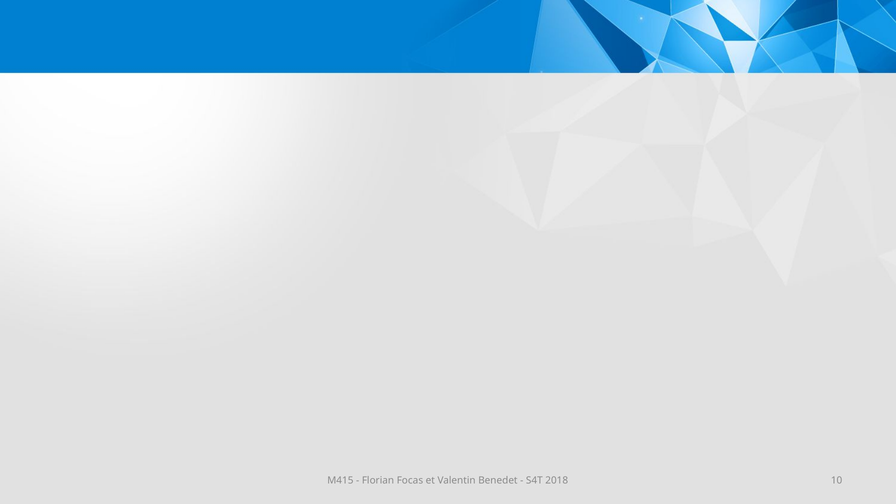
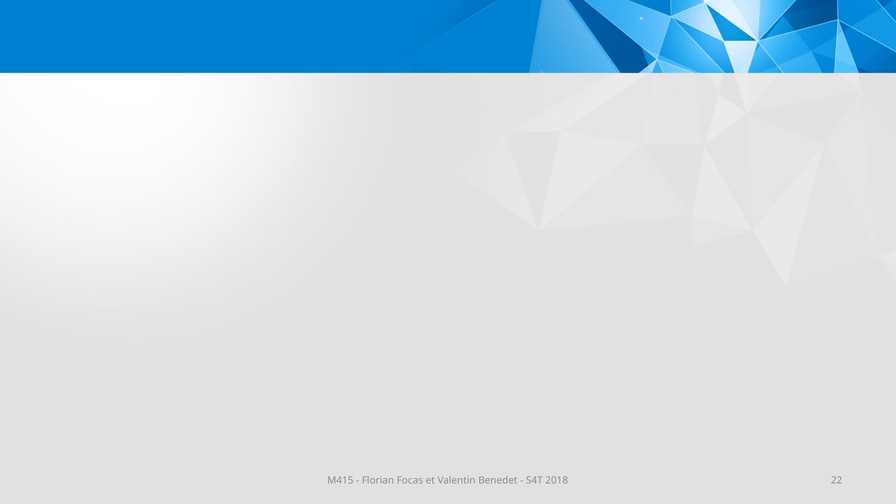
10: 10 -> 22
